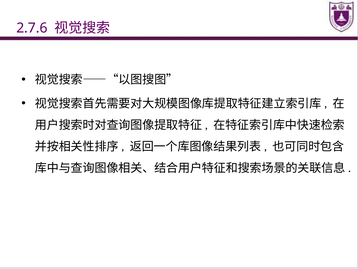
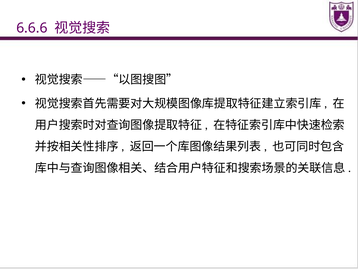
2.7.6: 2.7.6 -> 6.6.6
